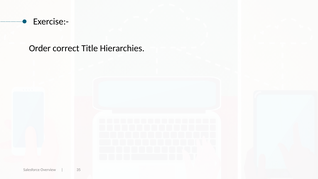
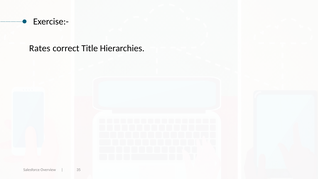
Order: Order -> Rates
